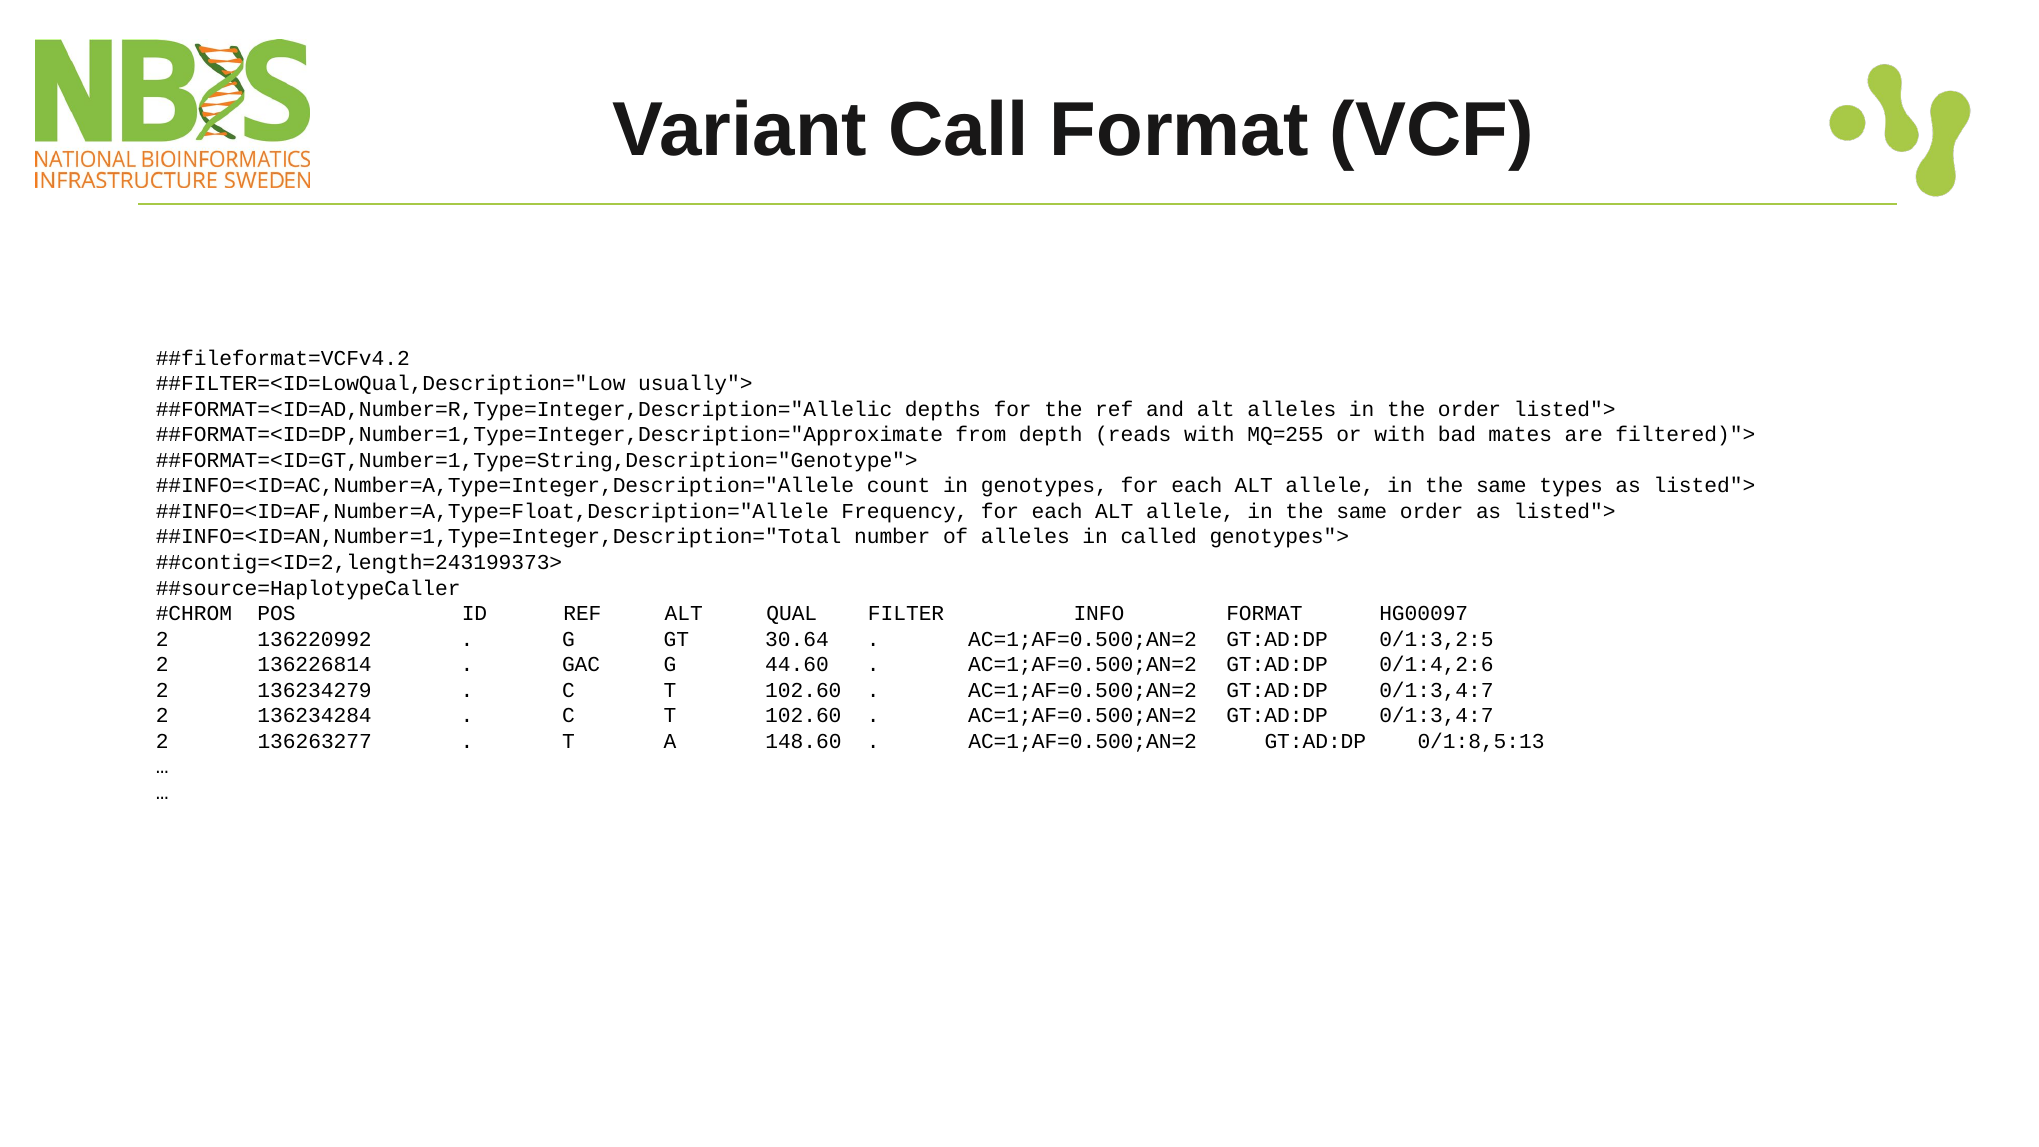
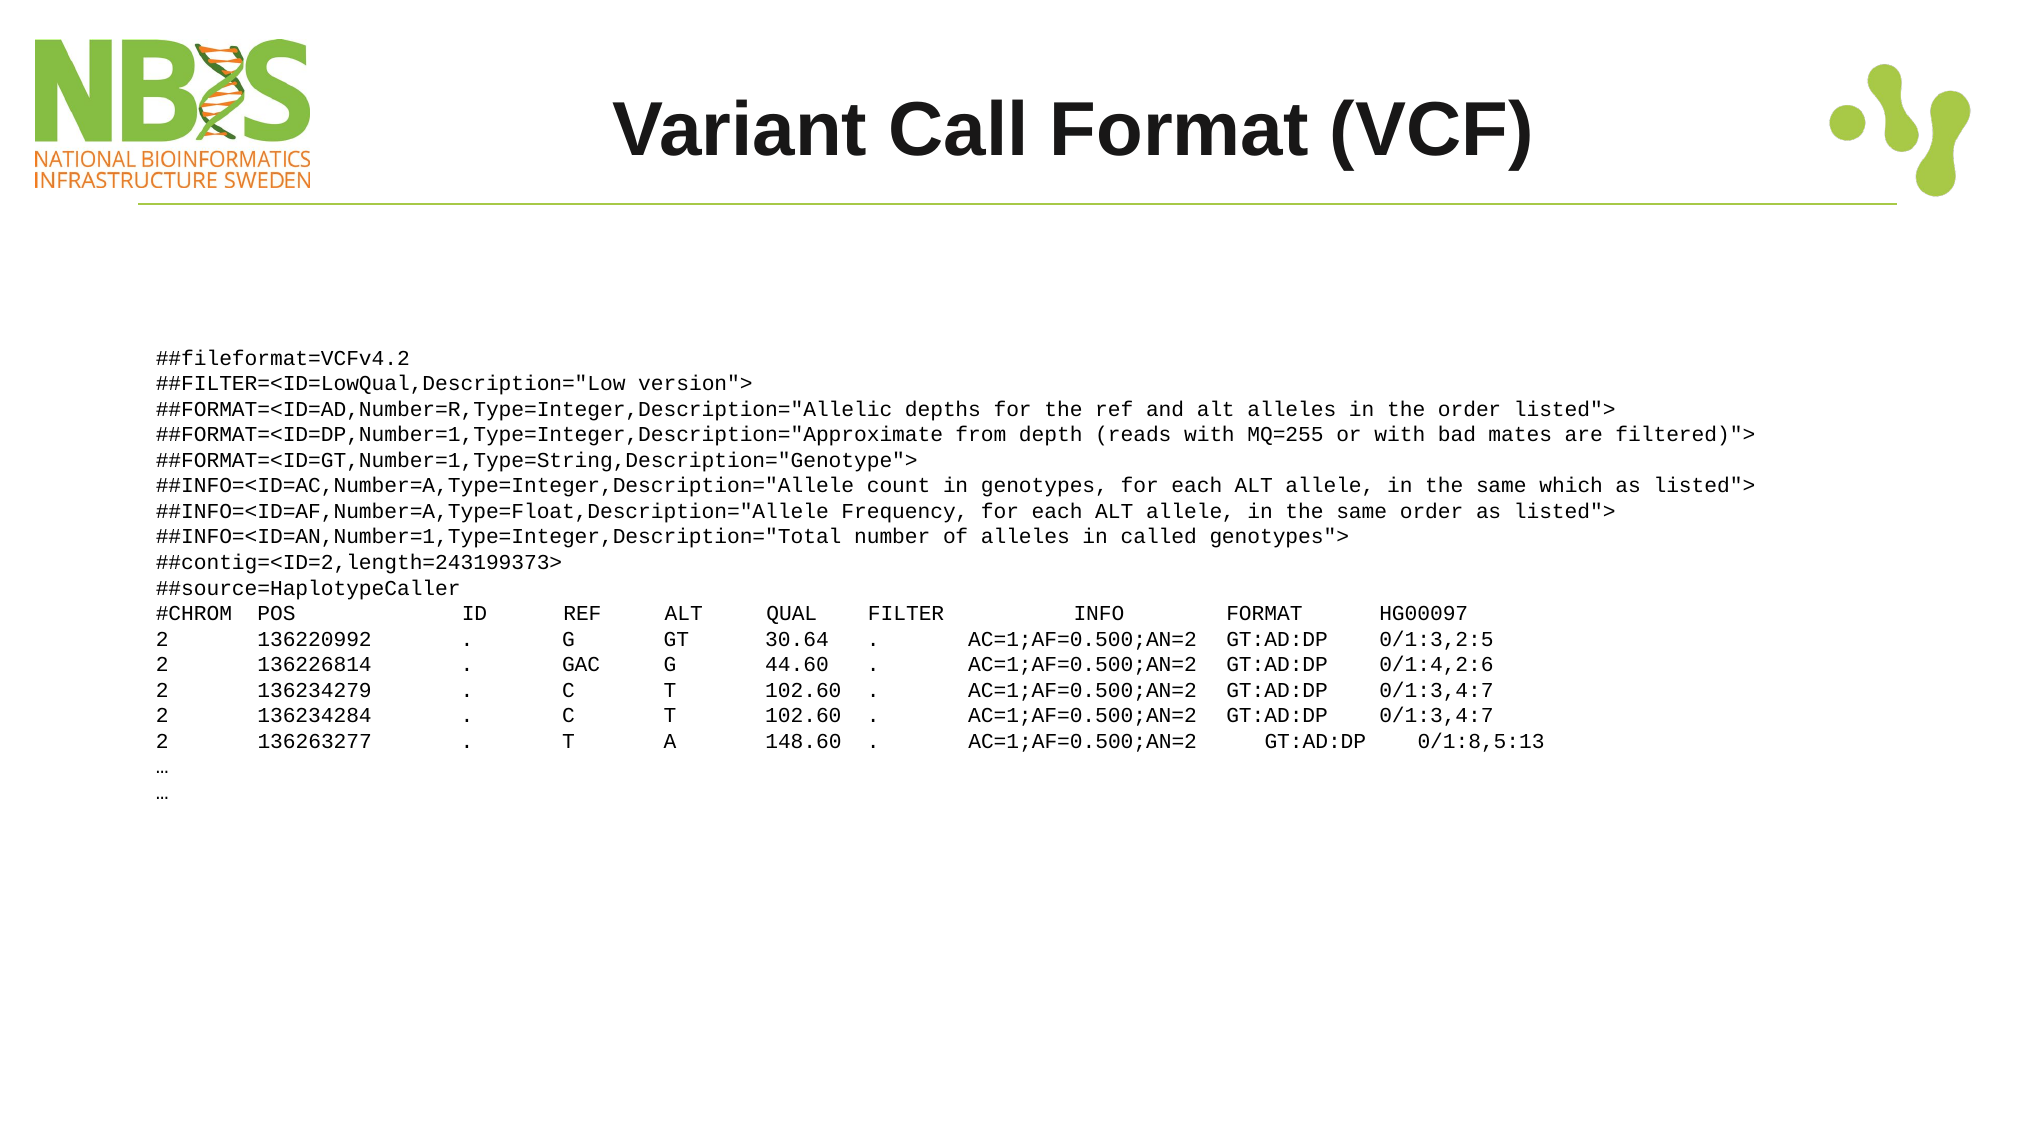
usually">: usually"> -> version">
types: types -> which
